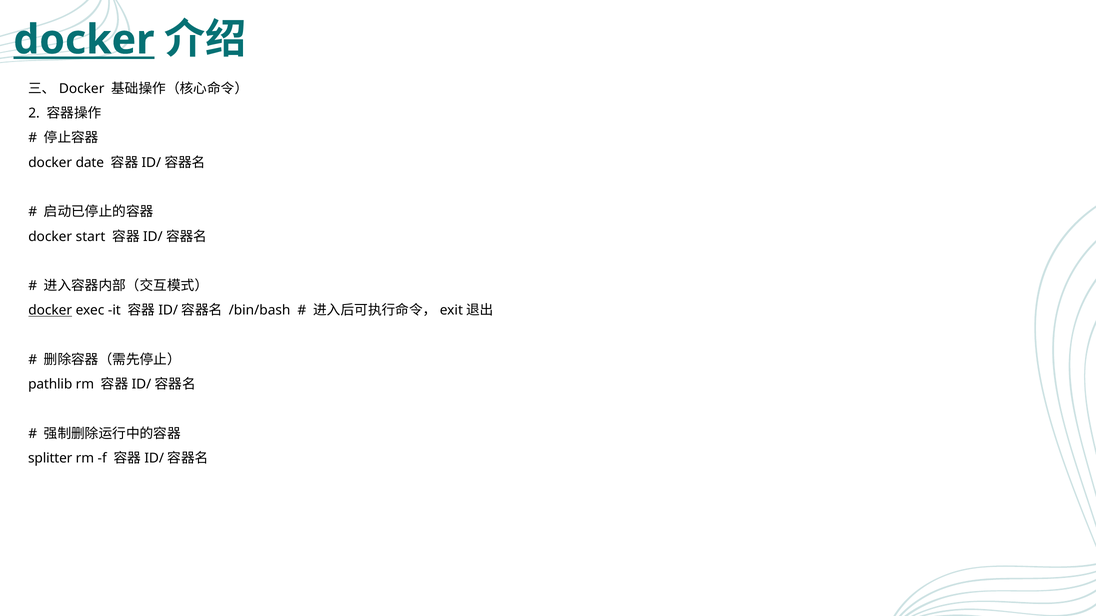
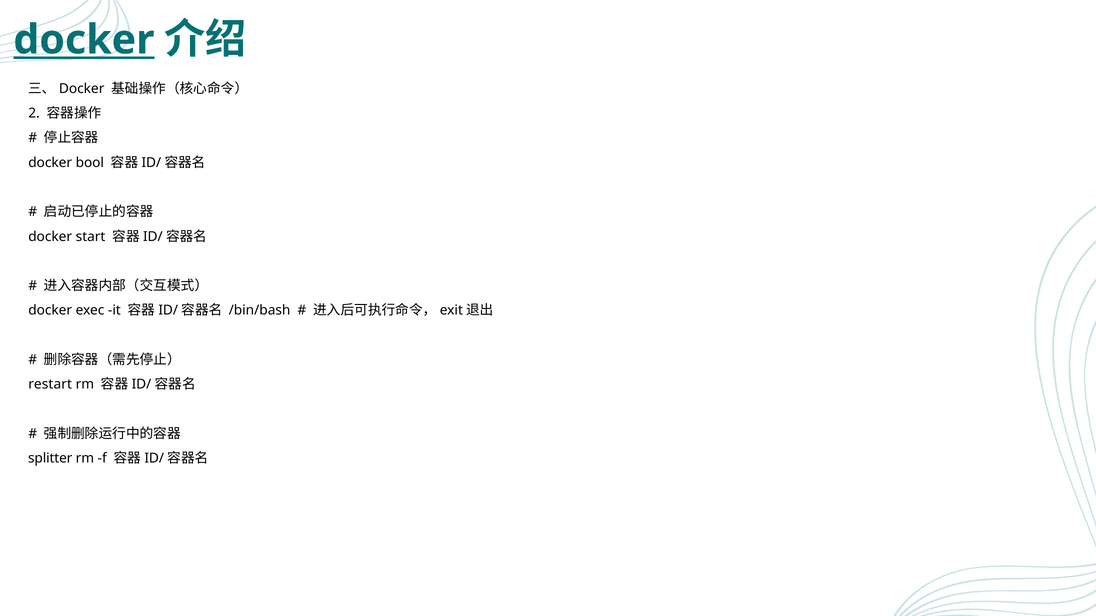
date: date -> bool
docker at (50, 311) underline: present -> none
pathlib: pathlib -> restart
